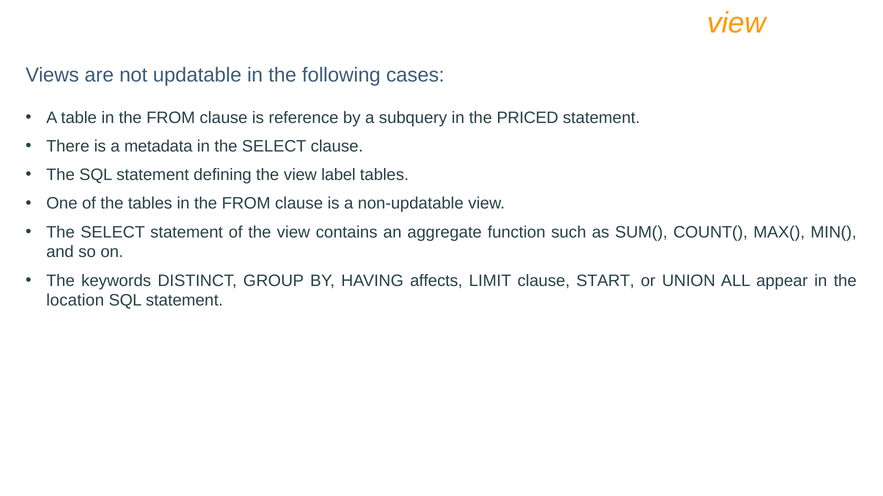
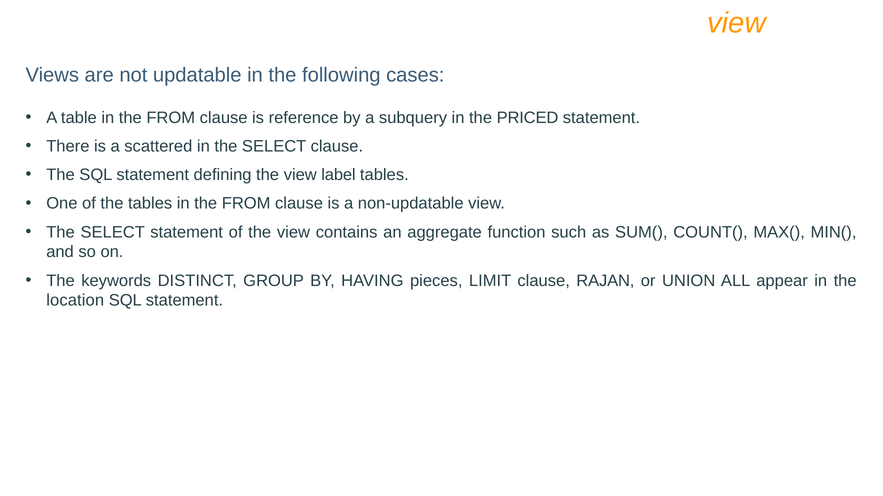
metadata: metadata -> scattered
affects: affects -> pieces
START: START -> RAJAN
